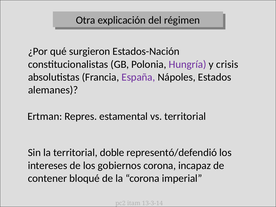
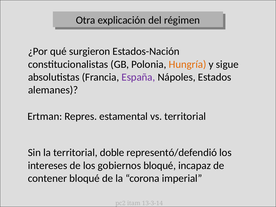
Hungría colour: purple -> orange
crisis: crisis -> sigue
gobiernos corona: corona -> bloqué
